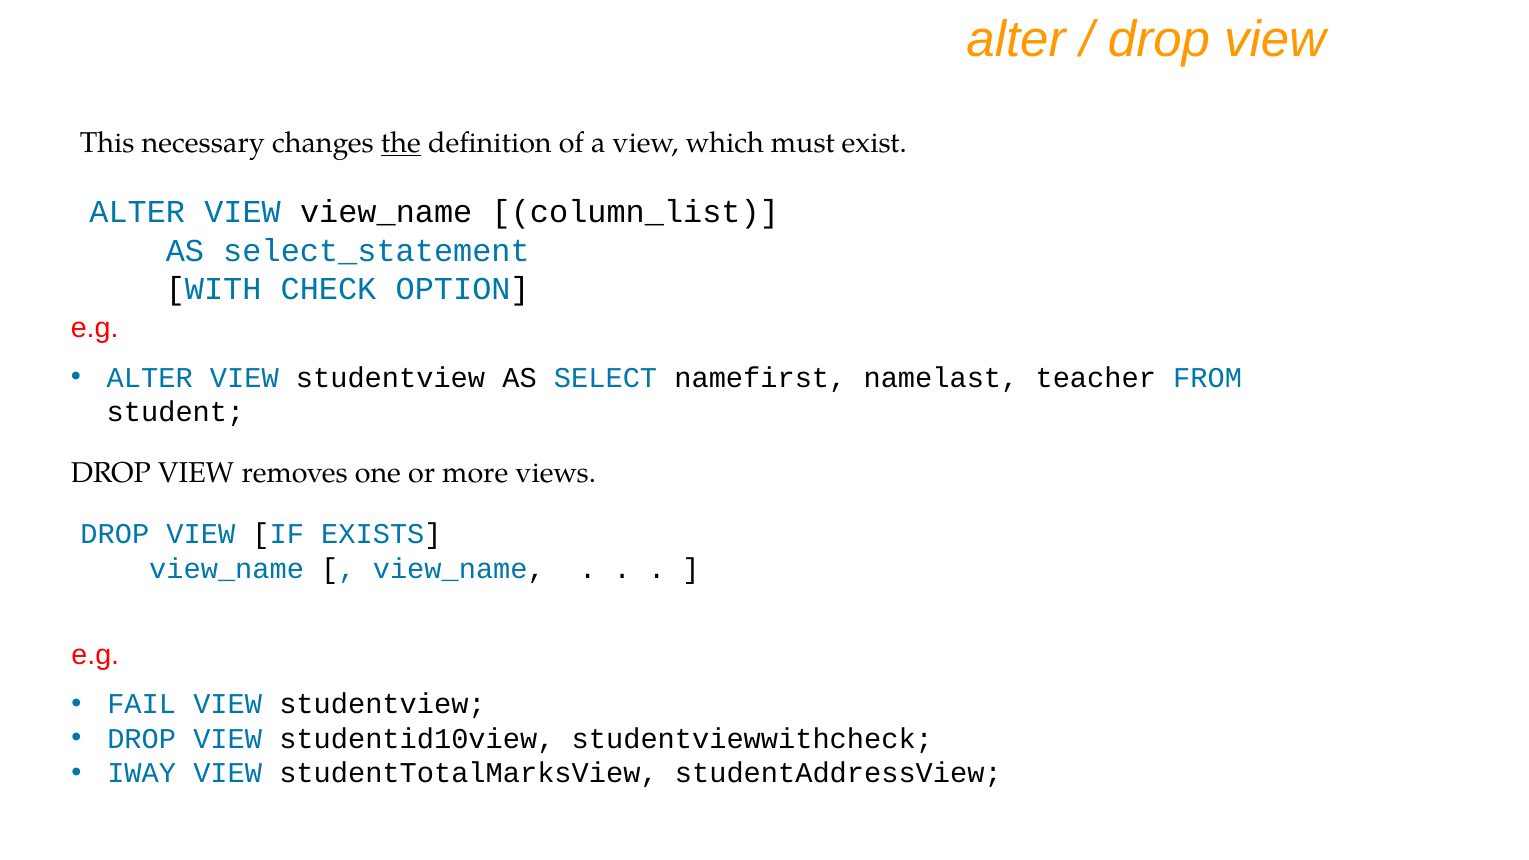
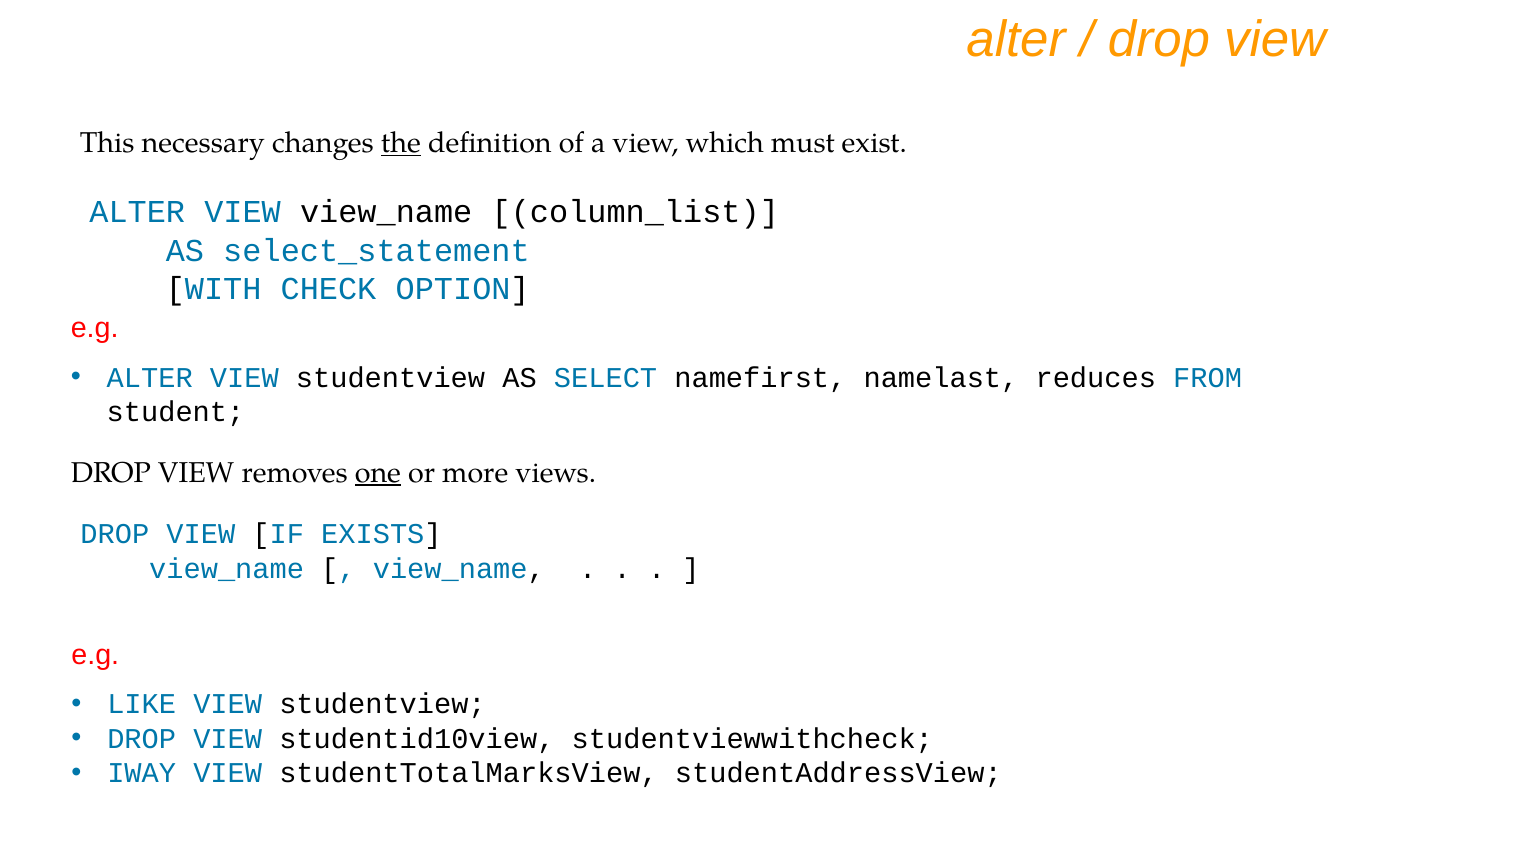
teacher: teacher -> reduces
one underline: none -> present
FAIL: FAIL -> LIKE
